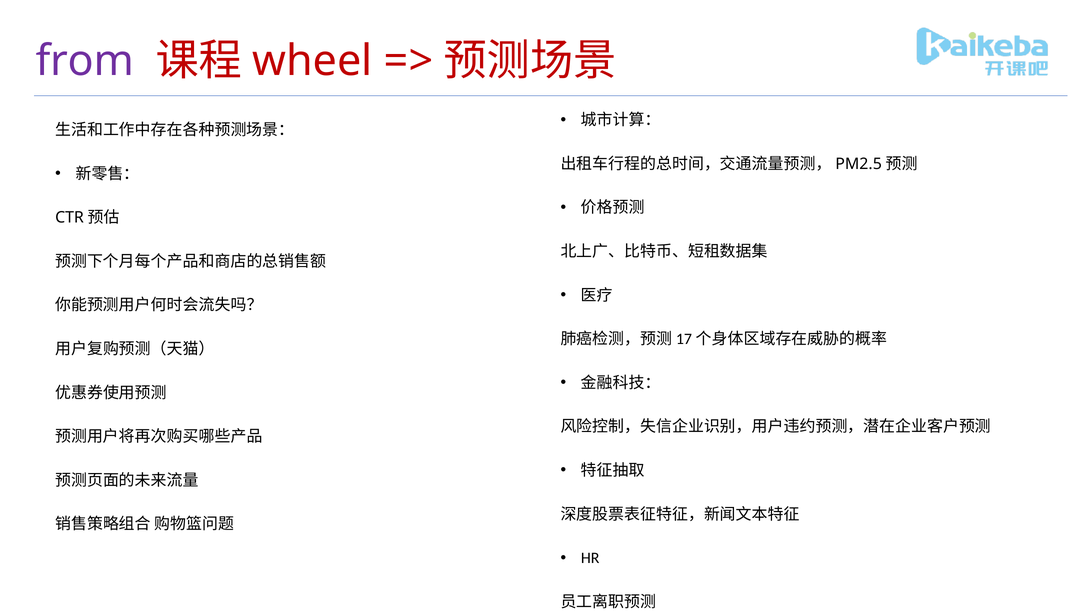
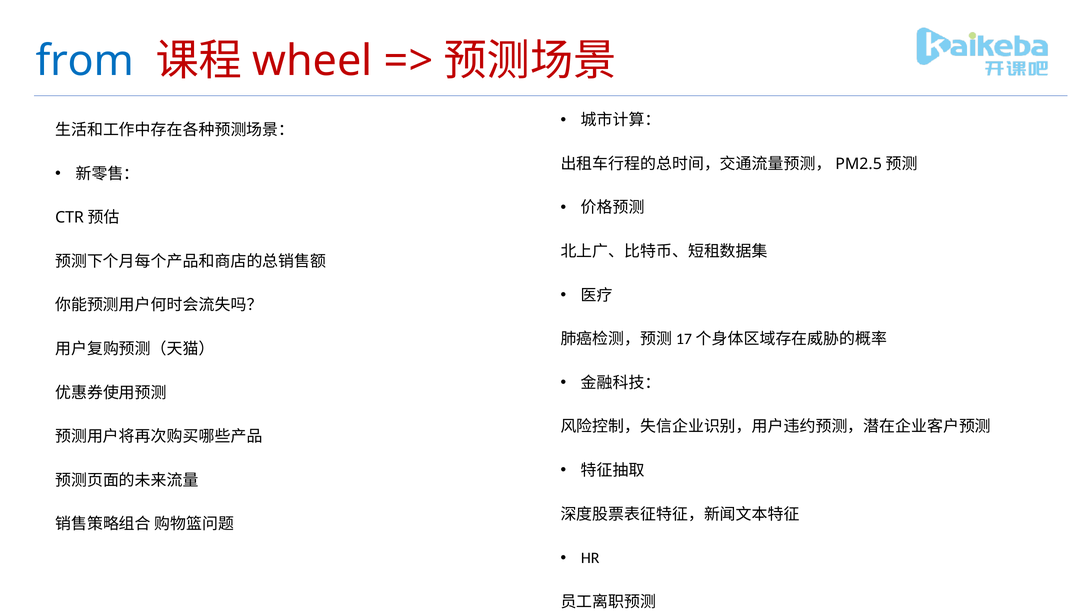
from colour: purple -> blue
